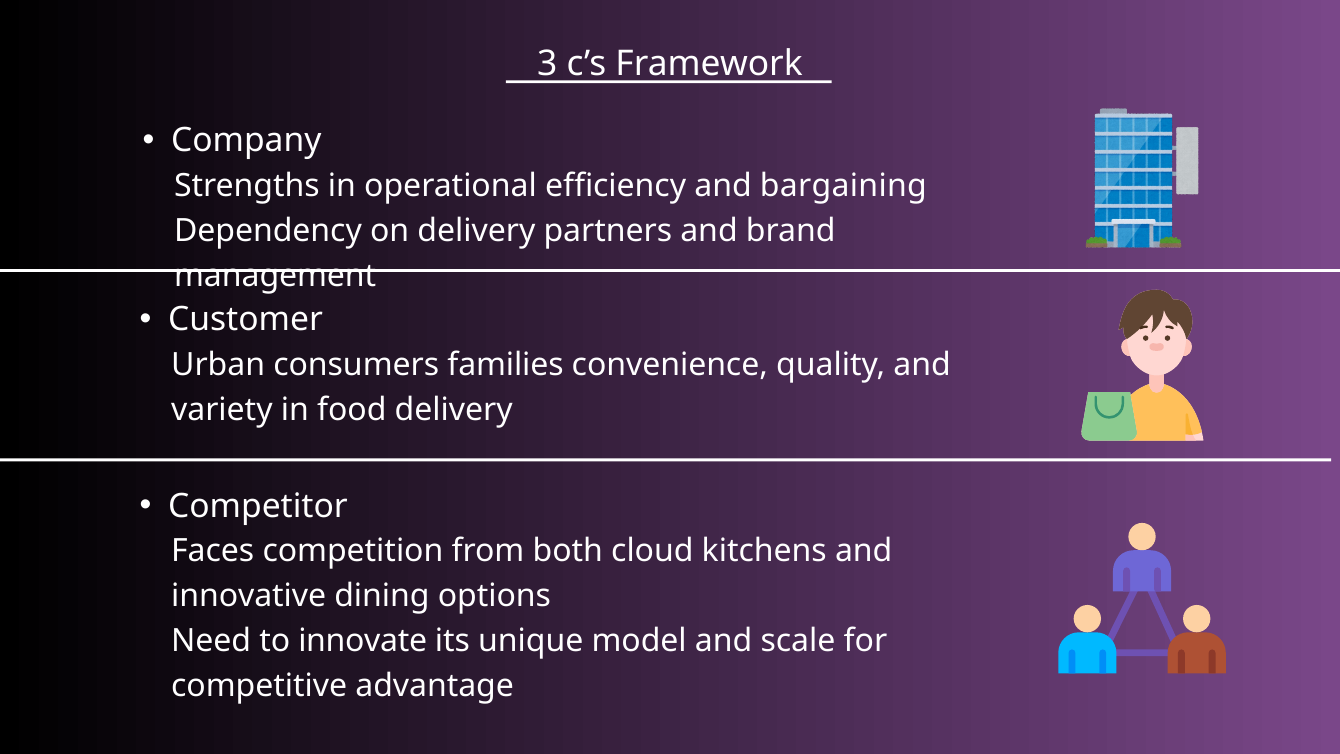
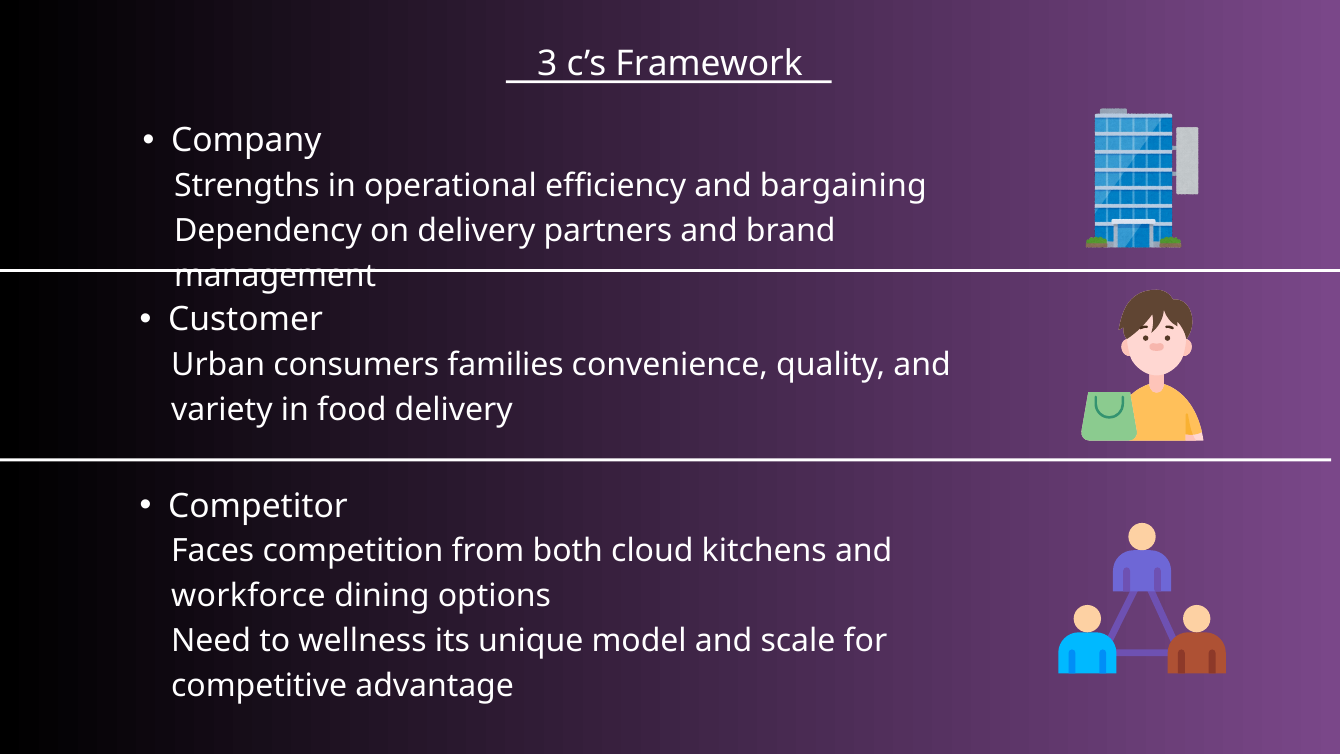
innovative: innovative -> workforce
innovate: innovate -> wellness
